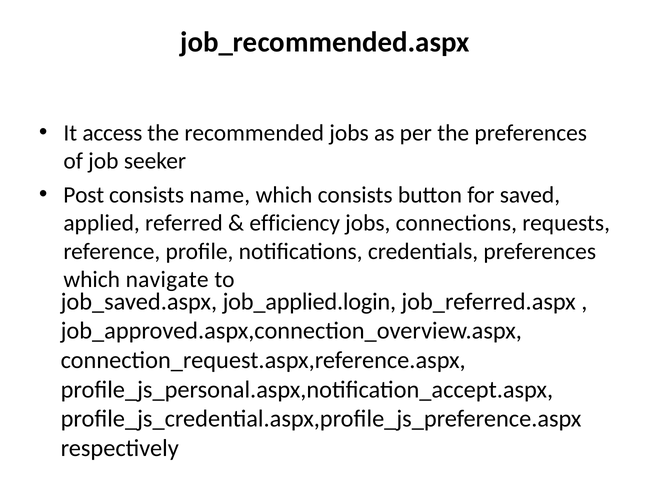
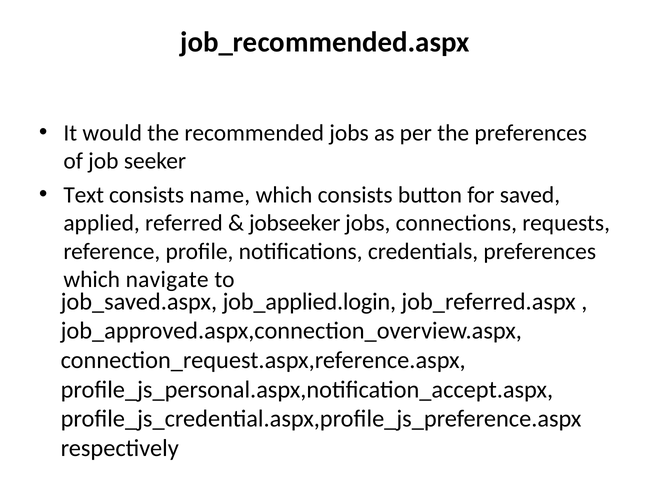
access: access -> would
Post: Post -> Text
efficiency: efficiency -> jobseeker
